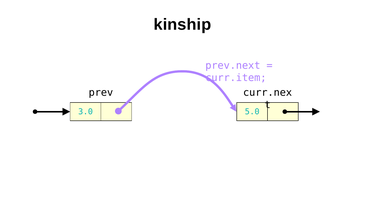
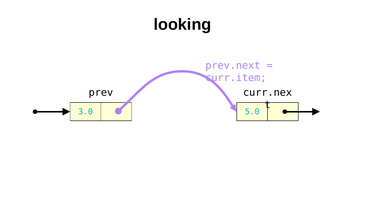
kinship: kinship -> looking
